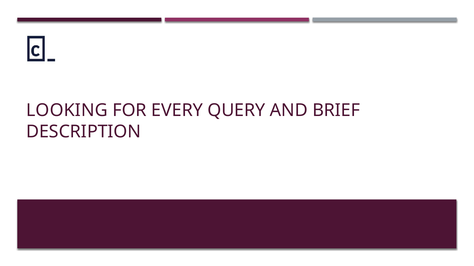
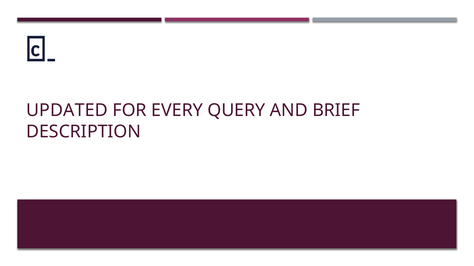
LOOKING: LOOKING -> UPDATED
